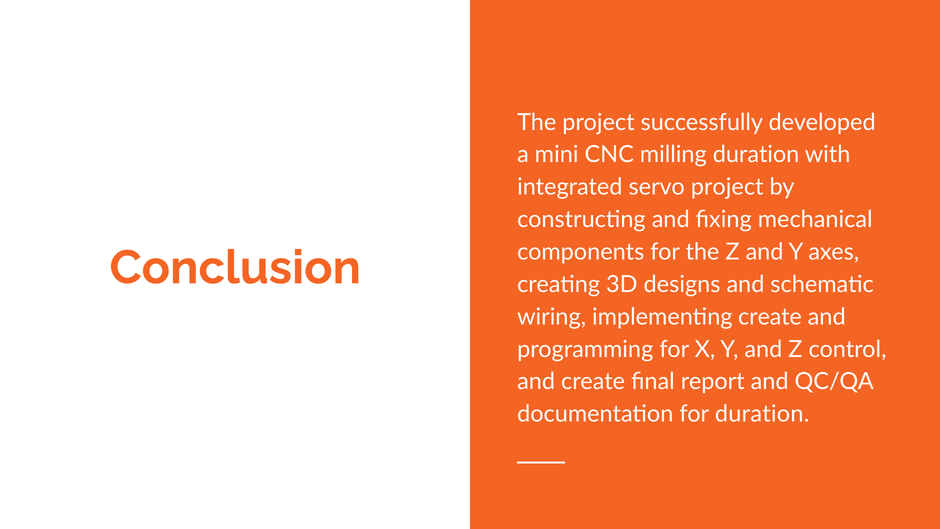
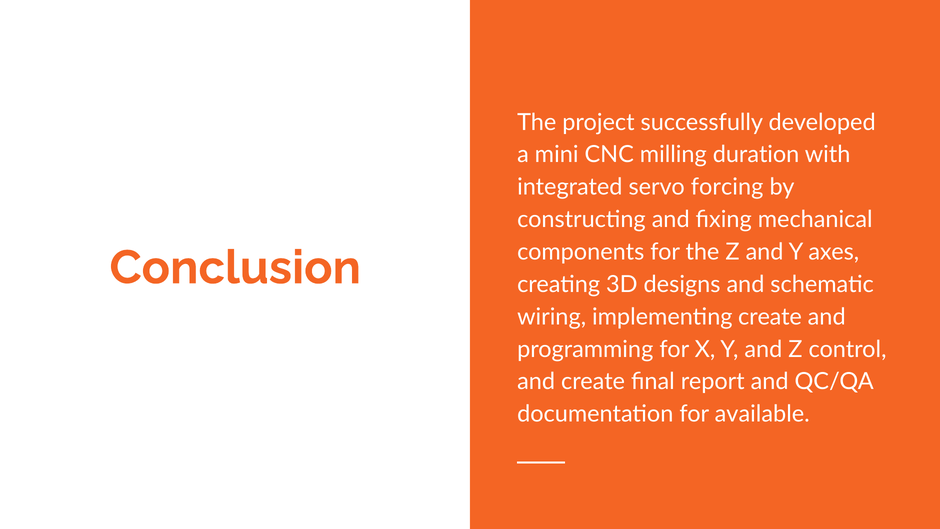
servo project: project -> forcing
for duration: duration -> available
